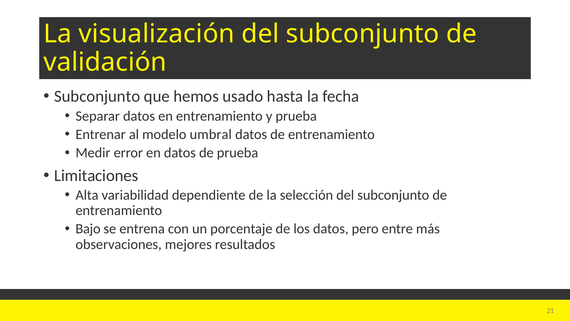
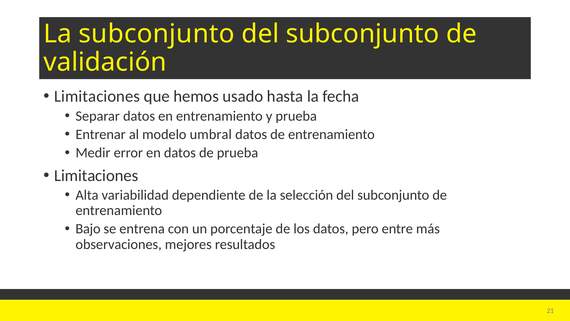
La visualización: visualización -> subconjunto
Subconjunto at (97, 96): Subconjunto -> Limitaciones
